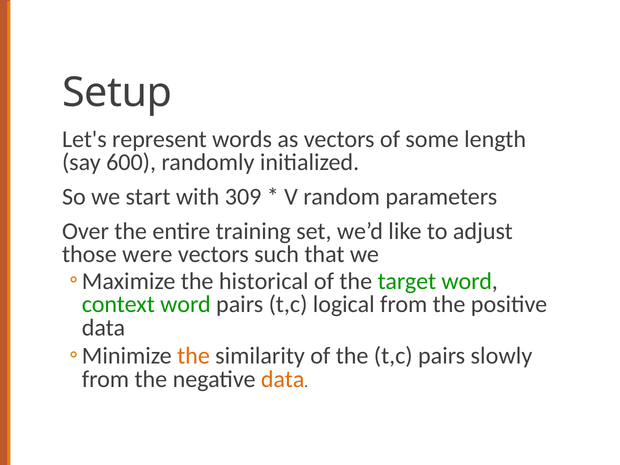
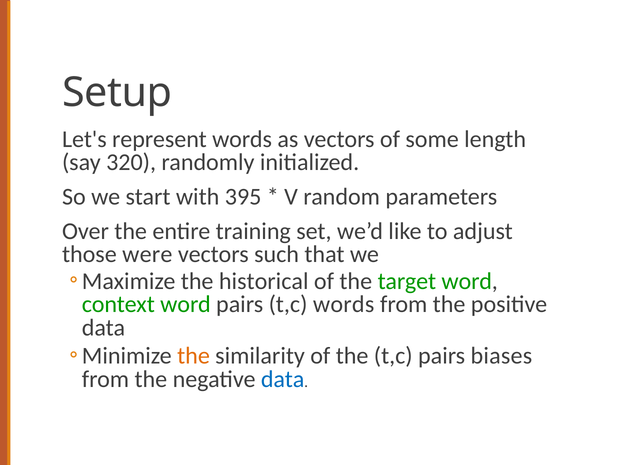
600: 600 -> 320
309: 309 -> 395
t,c logical: logical -> words
slowly: slowly -> biases
data at (283, 379) colour: orange -> blue
